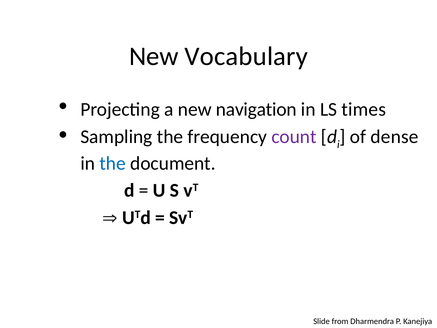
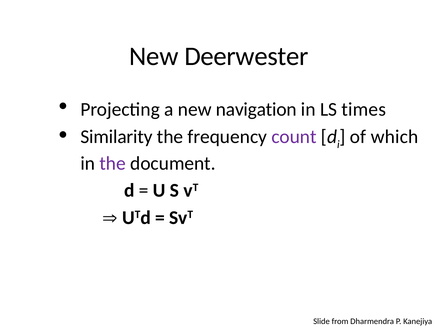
Vocabulary: Vocabulary -> Deerwester
Sampling: Sampling -> Similarity
dense: dense -> which
the at (113, 163) colour: blue -> purple
